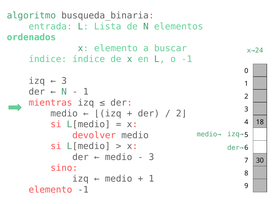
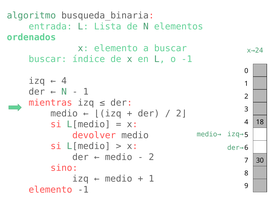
índice at (48, 59): índice -> buscar
3 at (64, 81): 3 -> 4
3 at (151, 157): 3 -> 2
